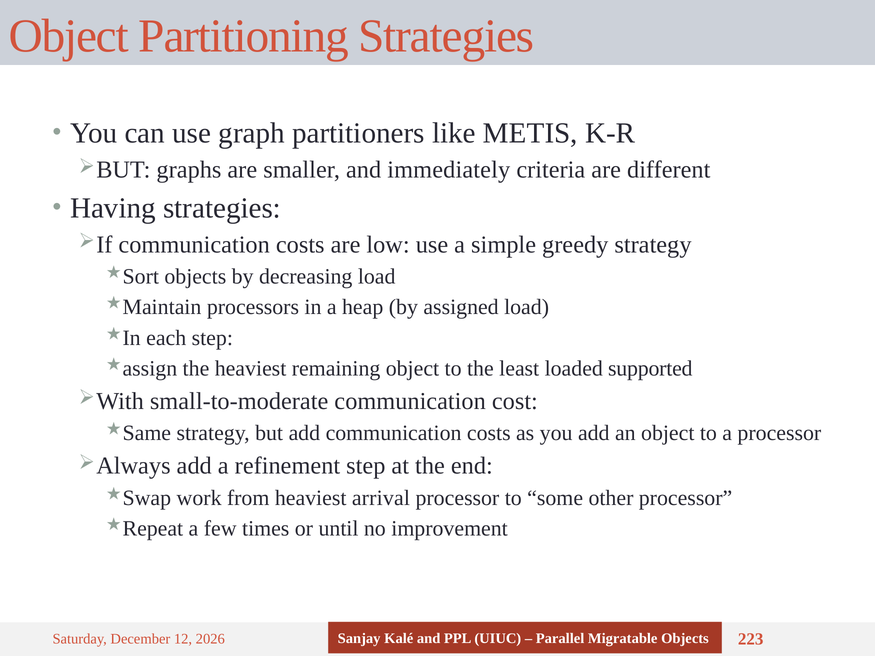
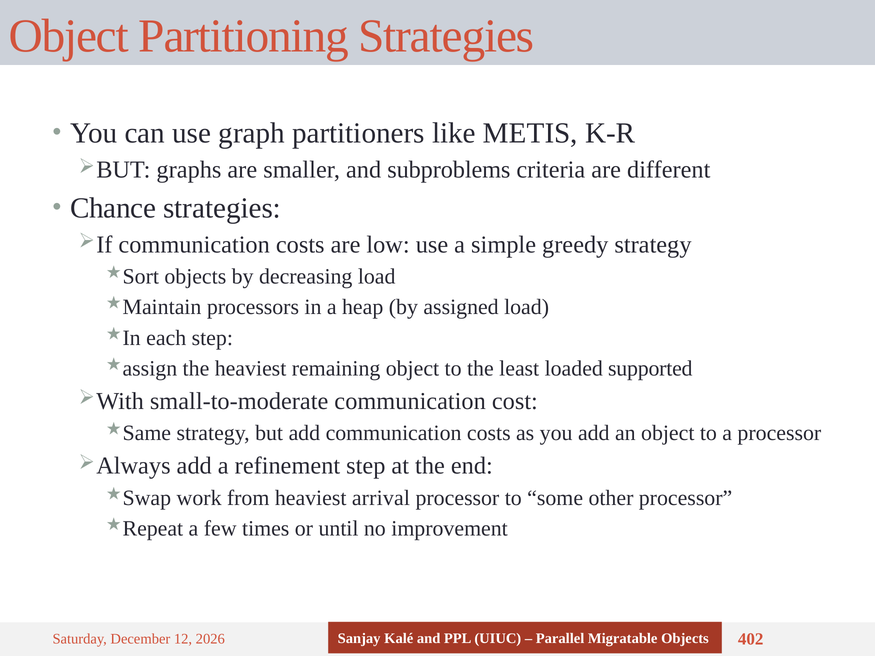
immediately: immediately -> subproblems
Having: Having -> Chance
223: 223 -> 402
